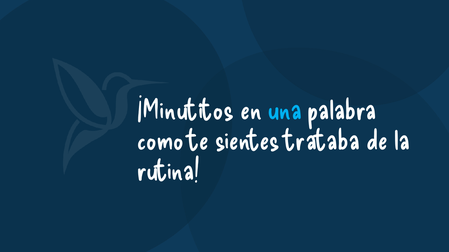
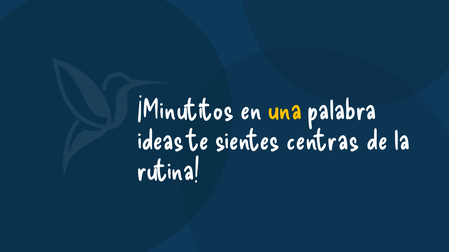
una colour: light blue -> yellow
como: como -> ideas
trataba: trataba -> centras
